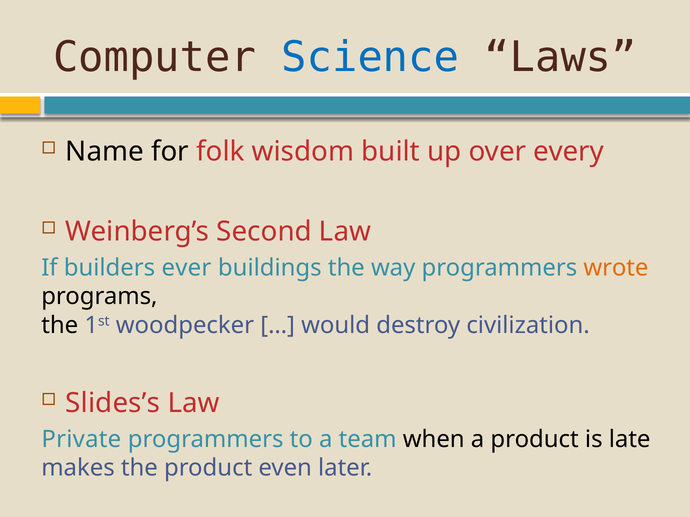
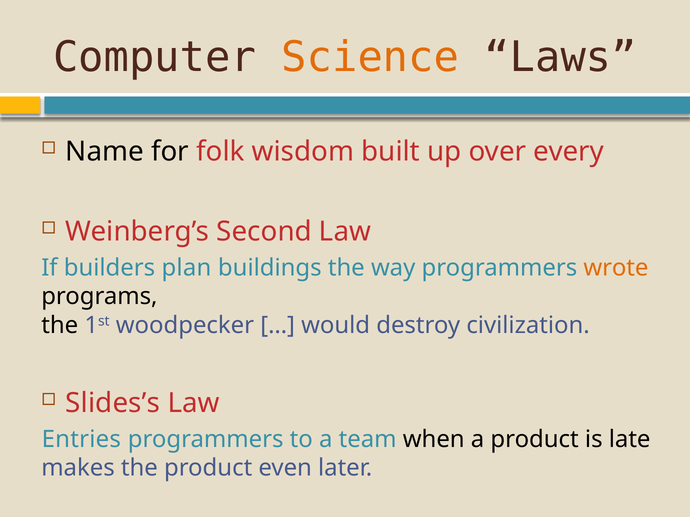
Science colour: blue -> orange
ever: ever -> plan
Private: Private -> Entries
